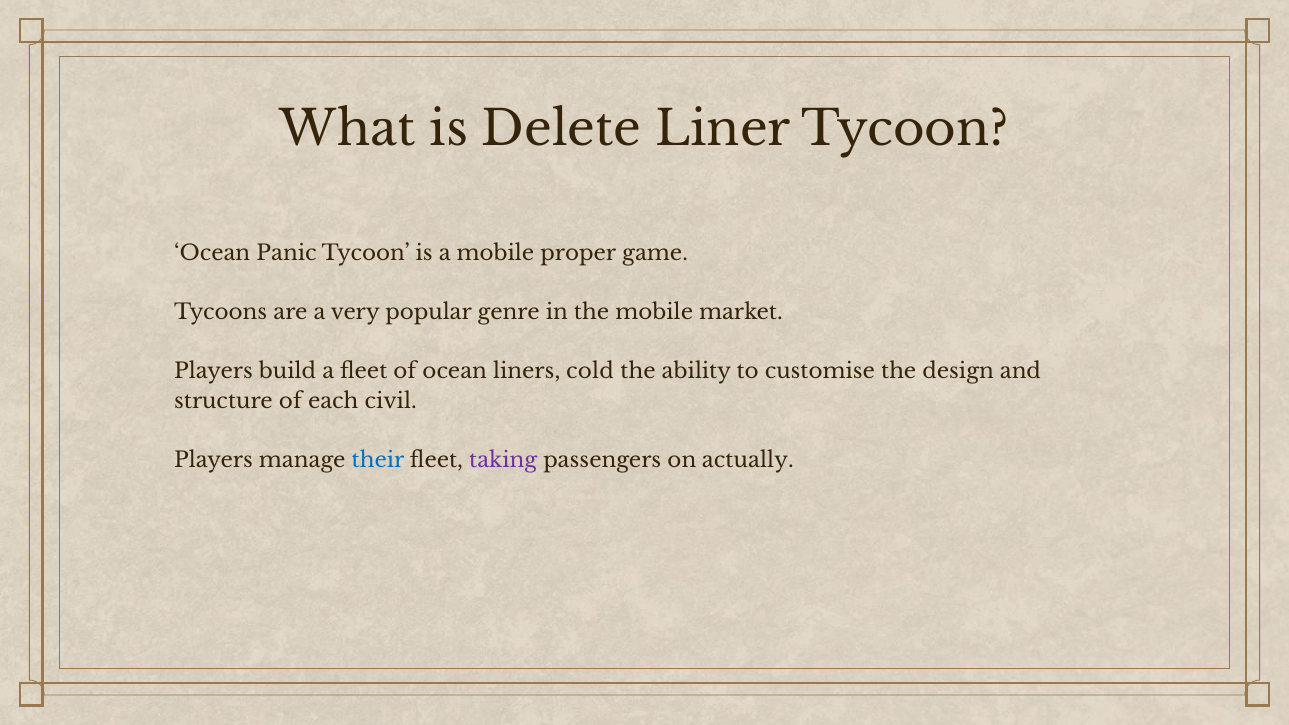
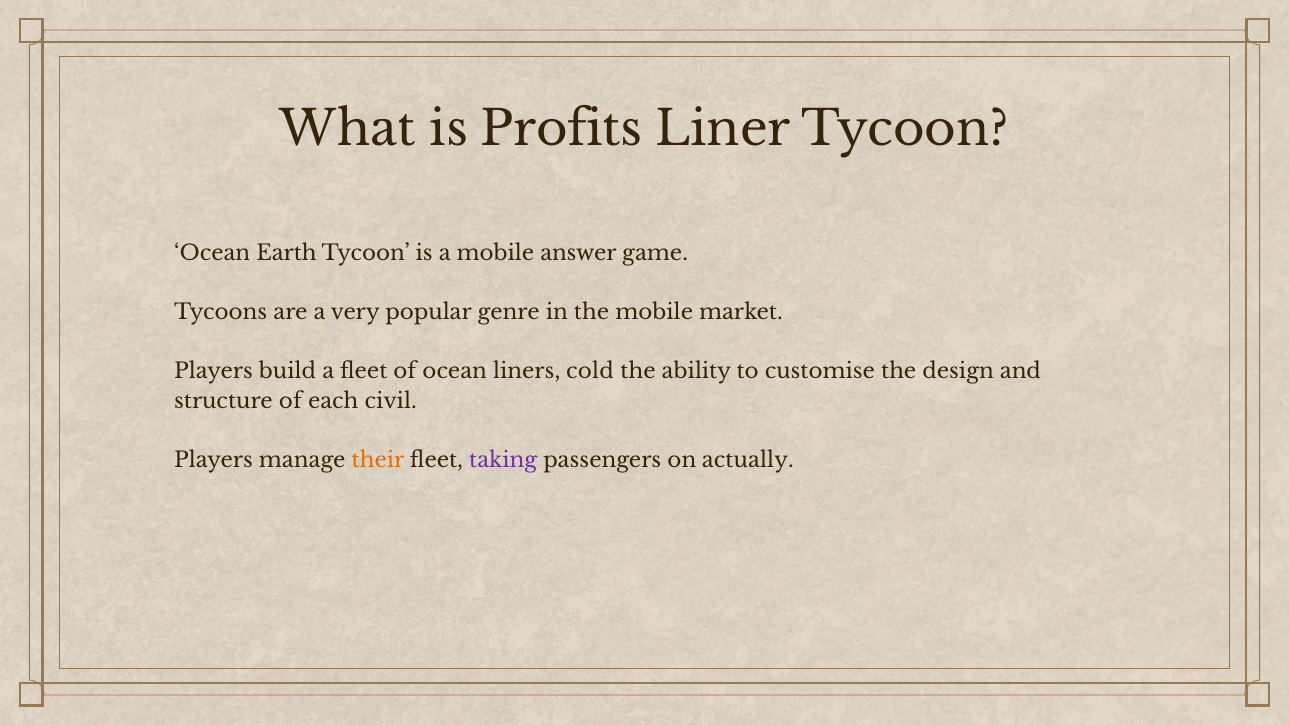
Delete: Delete -> Profits
Panic: Panic -> Earth
proper: proper -> answer
their colour: blue -> orange
